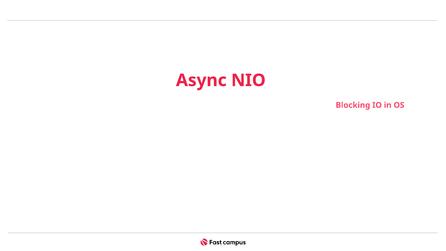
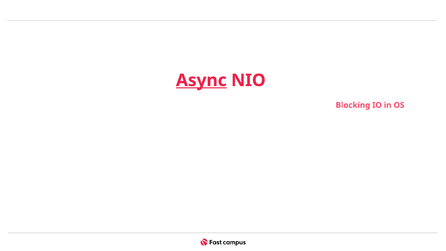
Async underline: none -> present
